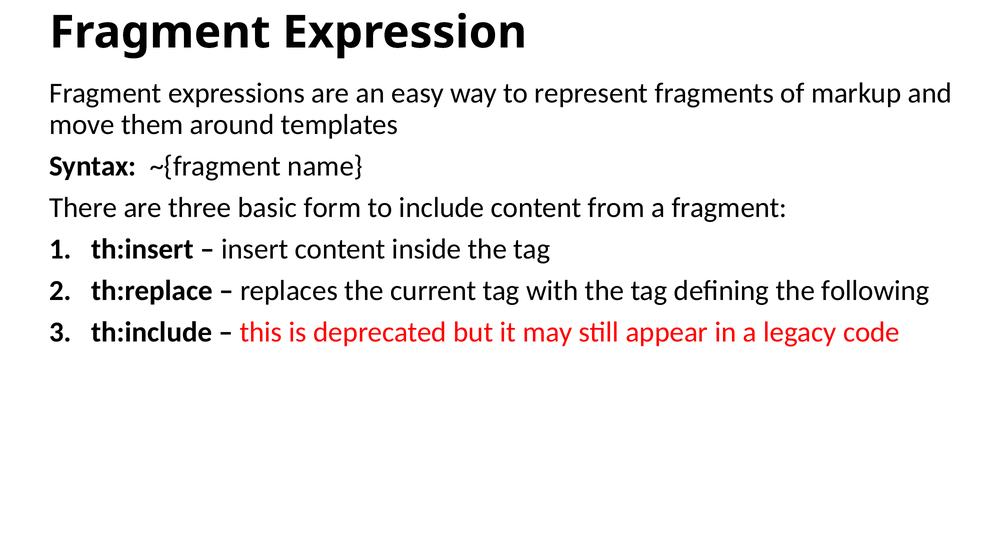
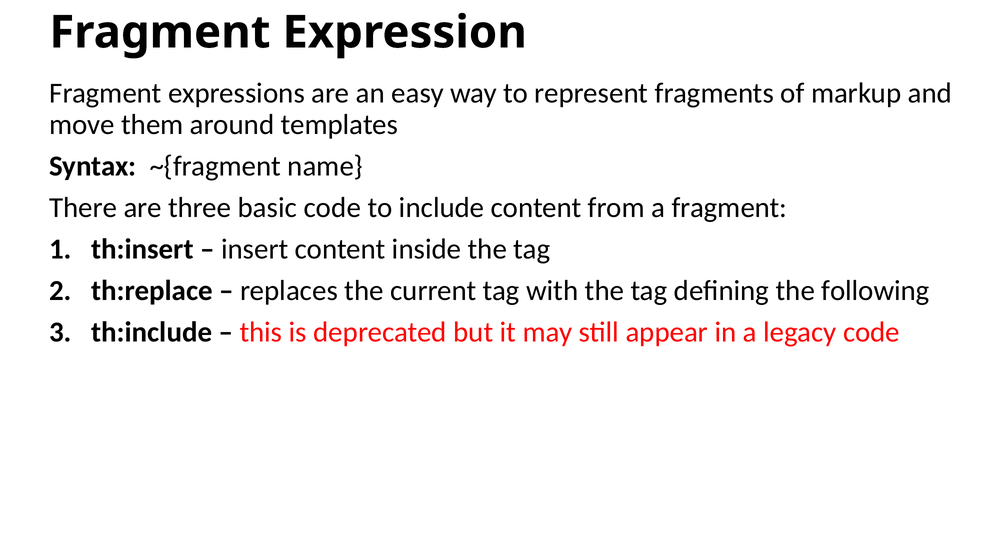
basic form: form -> code
